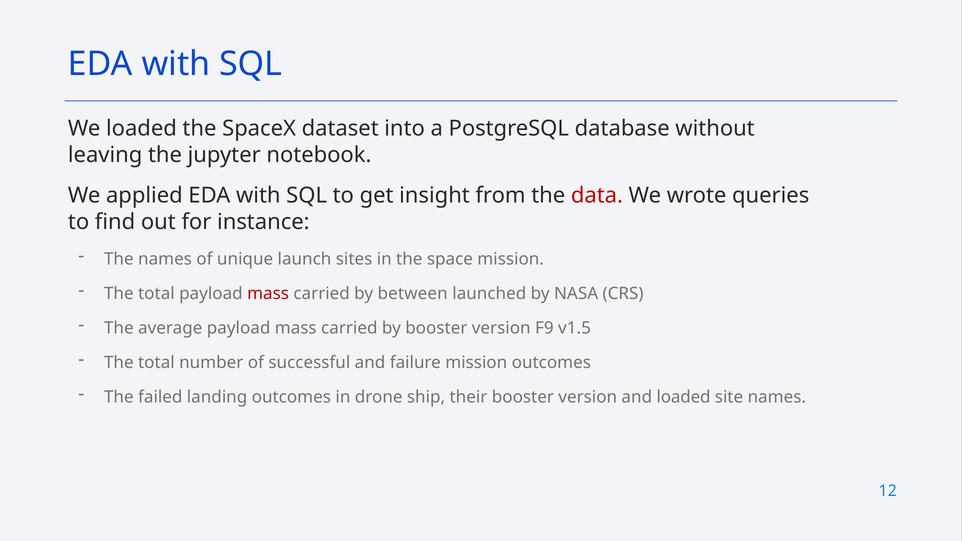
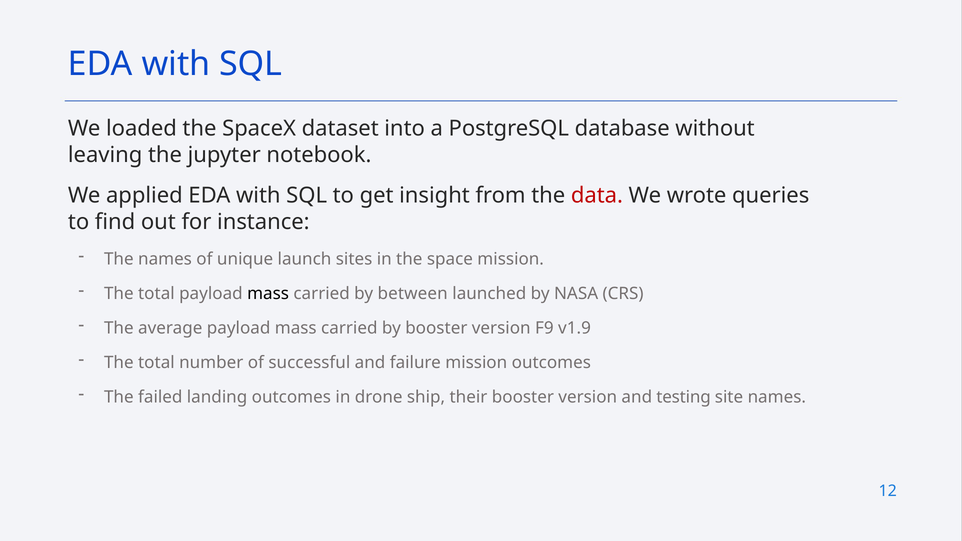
mass at (268, 294) colour: red -> black
v1.5: v1.5 -> v1.9
and loaded: loaded -> testing
